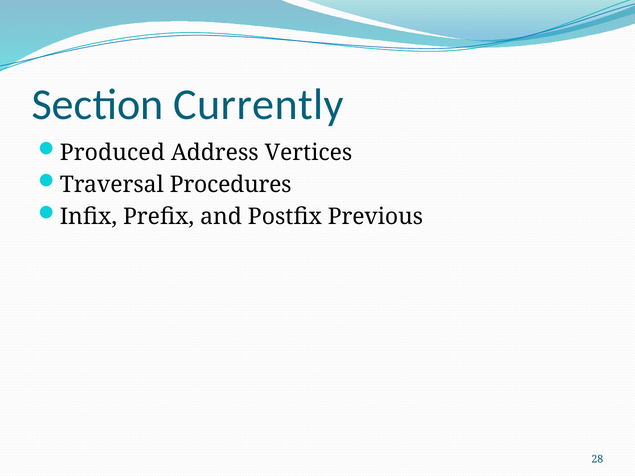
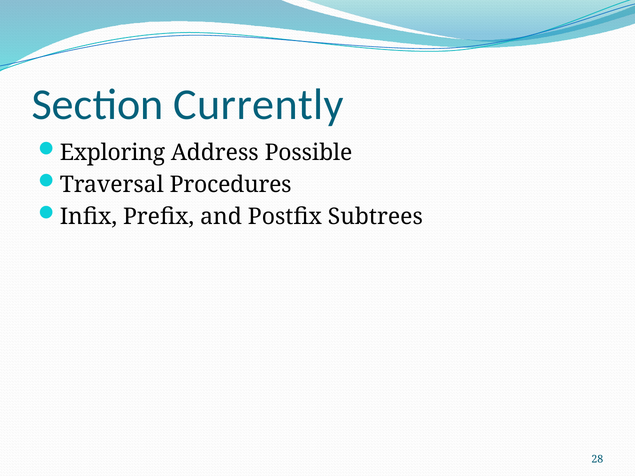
Produced: Produced -> Exploring
Vertices: Vertices -> Possible
Previous: Previous -> Subtrees
